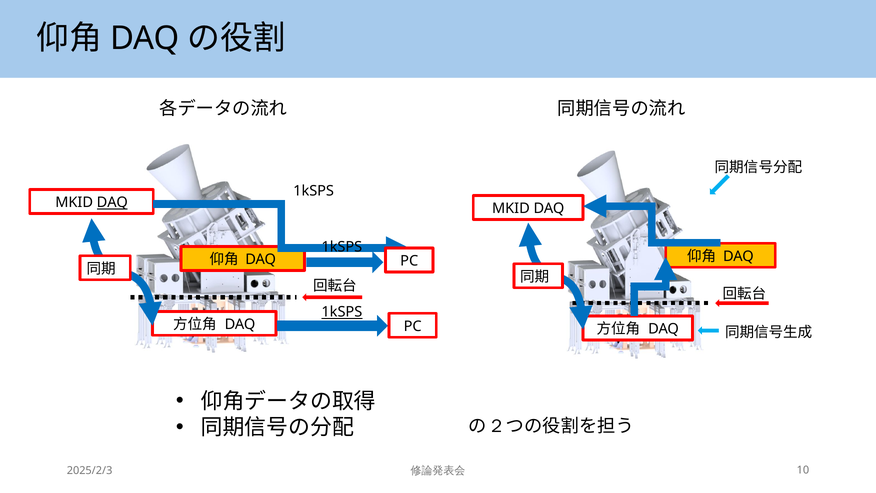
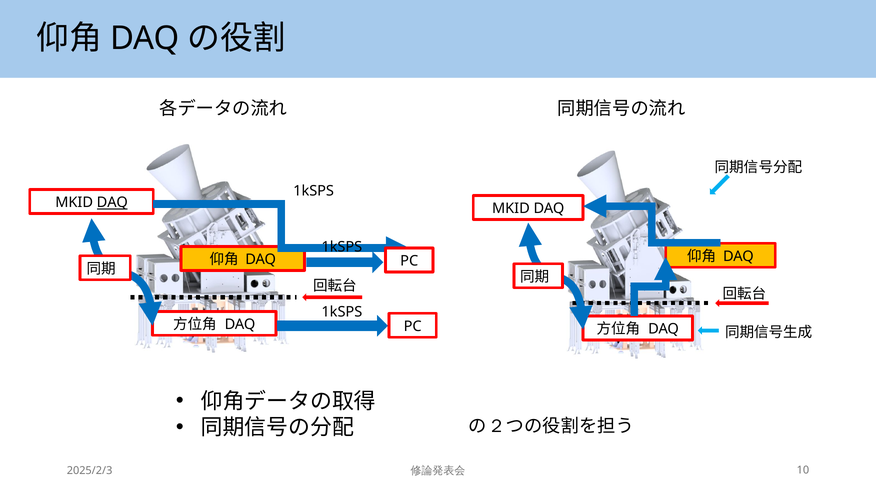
1kSPS at (342, 312) underline: present -> none
